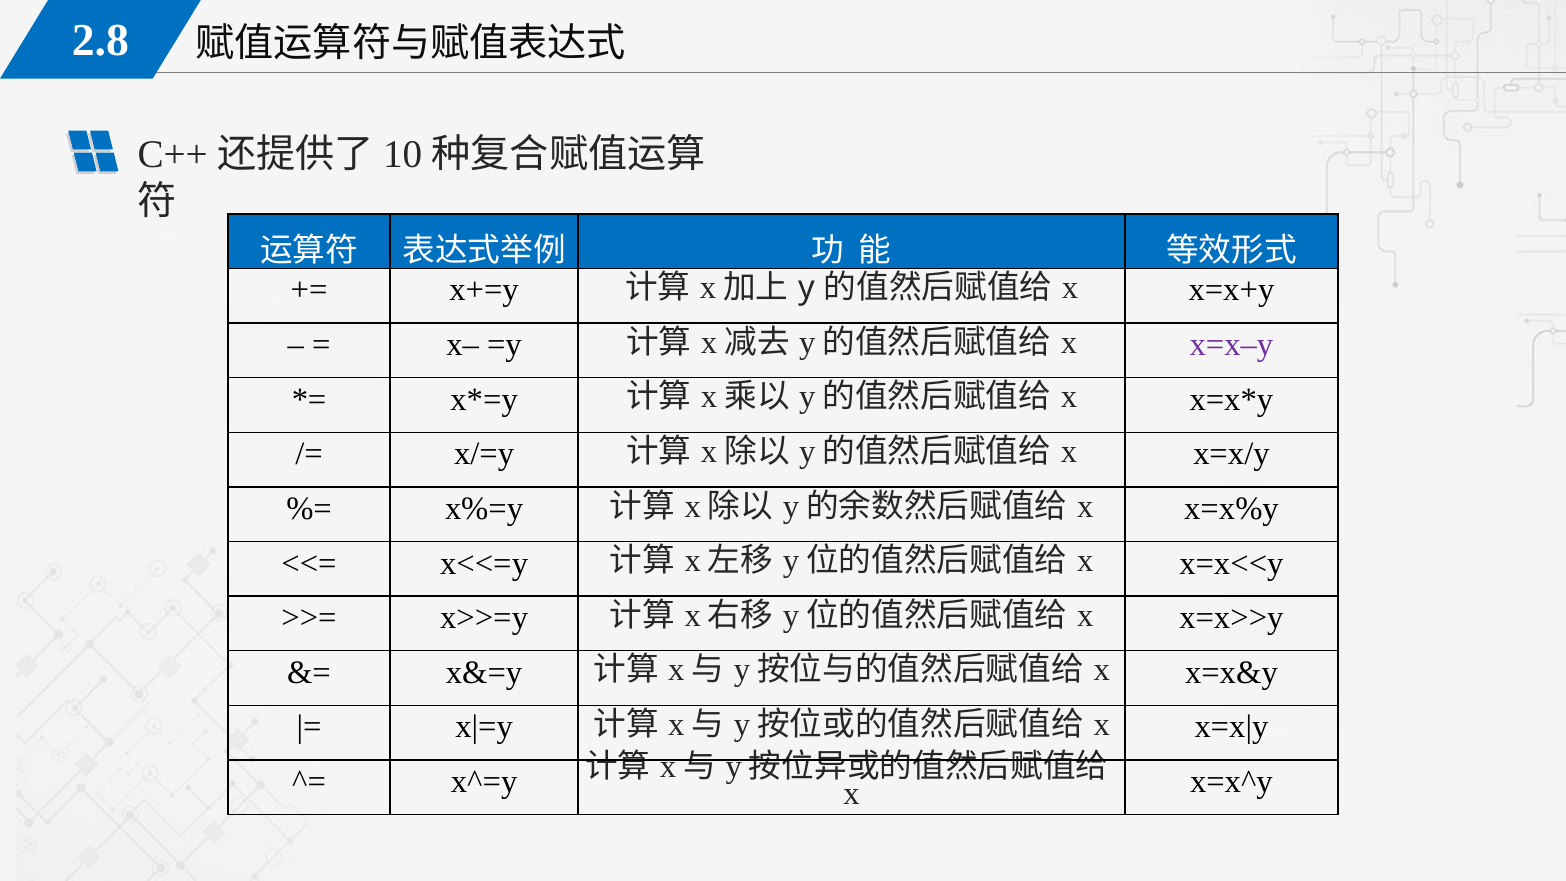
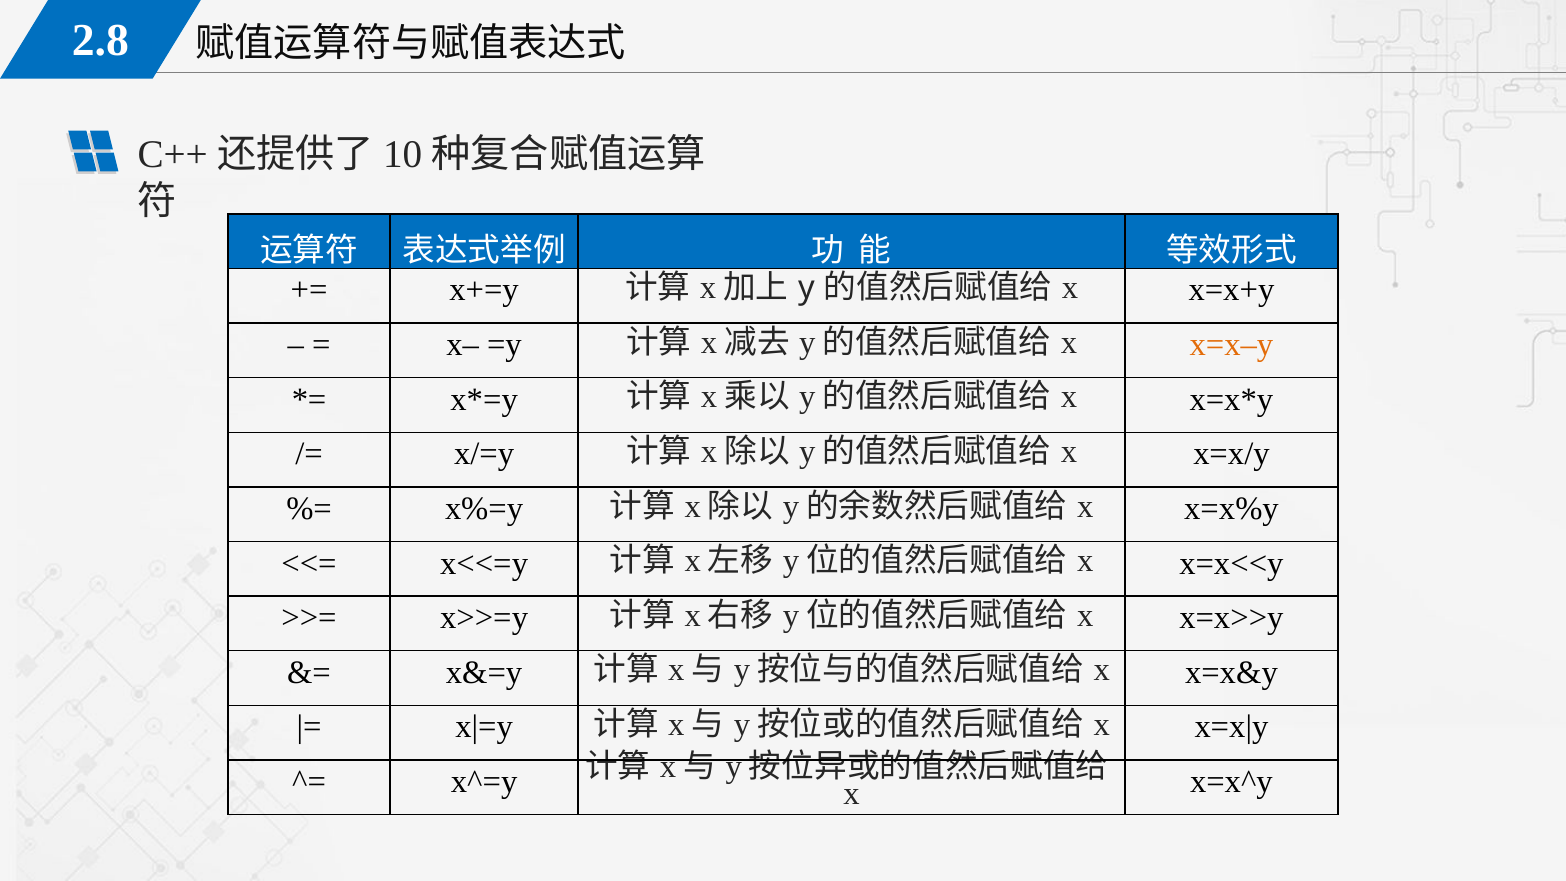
x=x–y colour: purple -> orange
